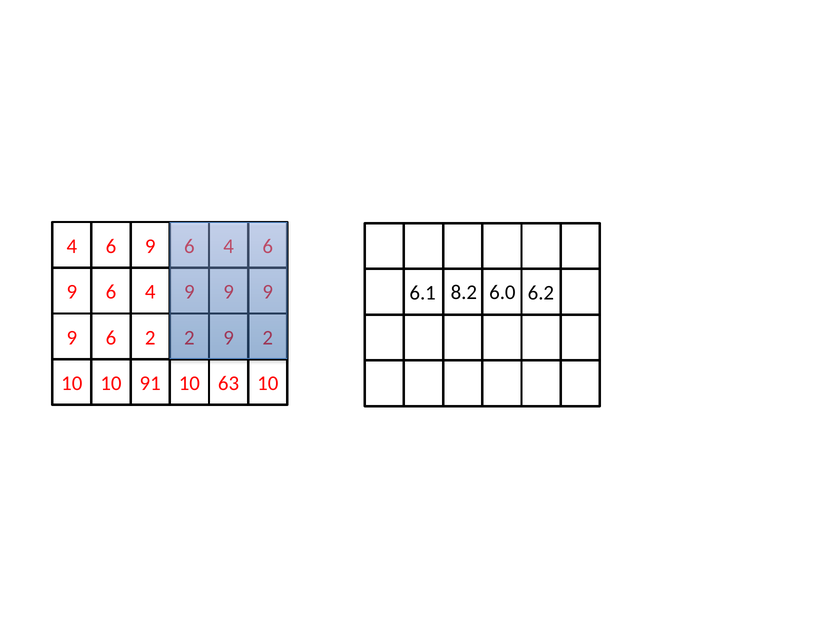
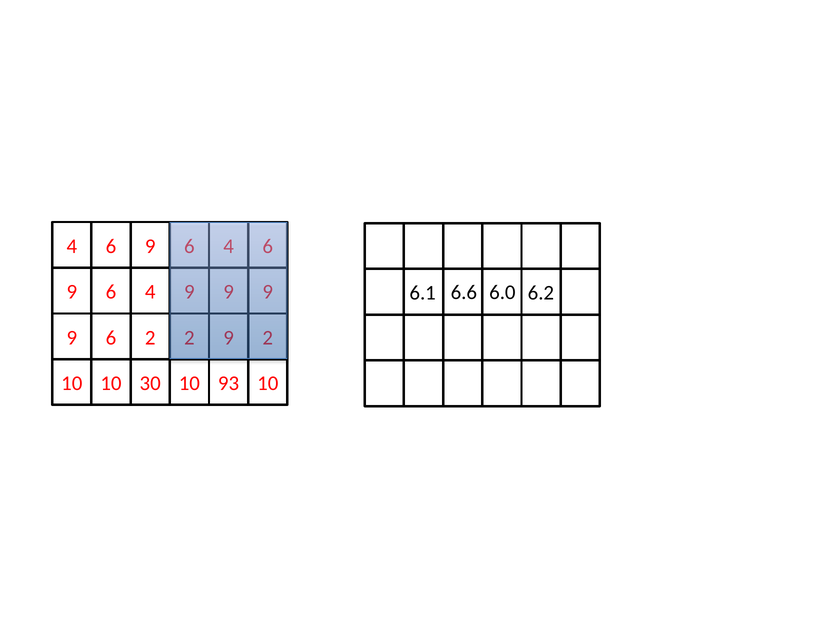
8.2: 8.2 -> 6.6
91: 91 -> 30
63: 63 -> 93
